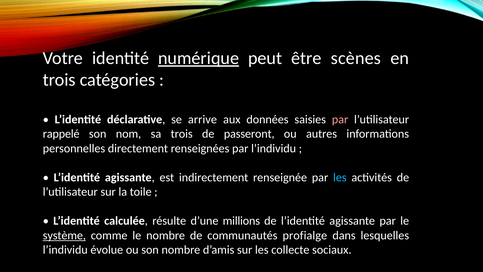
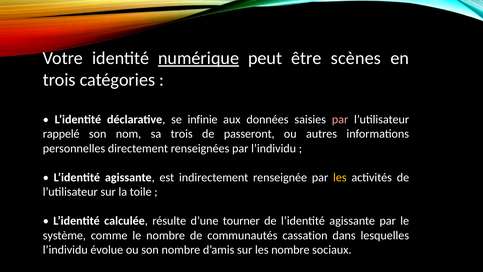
arrive: arrive -> infinie
les at (340, 177) colour: light blue -> yellow
millions: millions -> tourner
système underline: present -> none
profialge: profialge -> cassation
les collecte: collecte -> nombre
